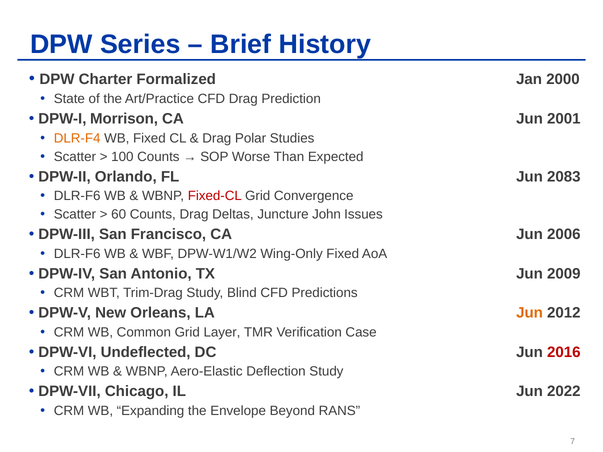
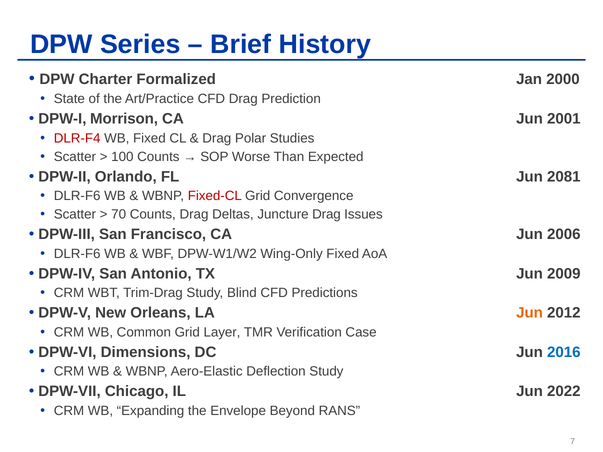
DLR-F4 colour: orange -> red
2083: 2083 -> 2081
60: 60 -> 70
Juncture John: John -> Drag
Undeflected: Undeflected -> Dimensions
2016 colour: red -> blue
